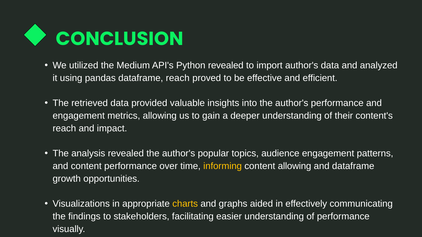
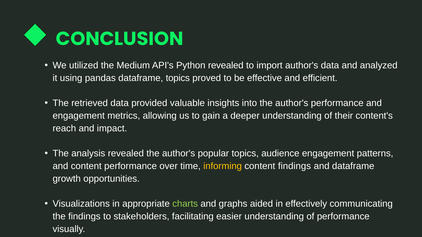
dataframe reach: reach -> topics
content allowing: allowing -> findings
charts colour: yellow -> light green
